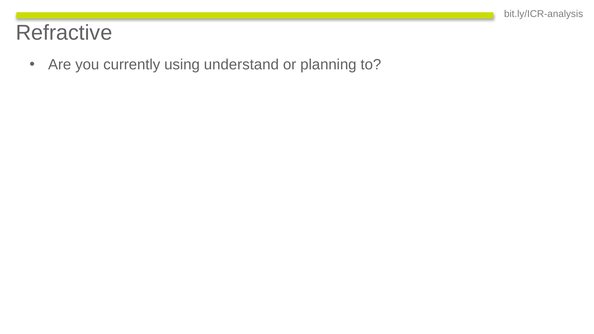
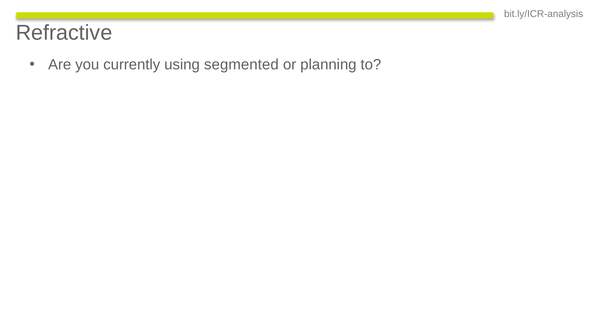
understand: understand -> segmented
